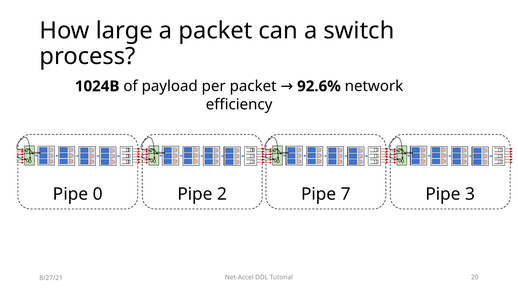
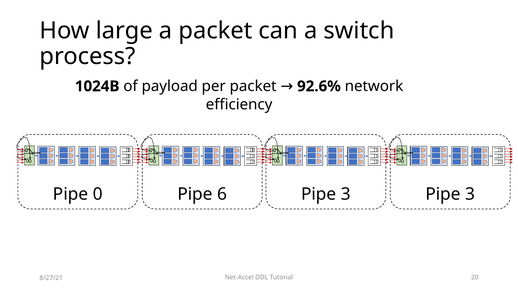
2: 2 -> 6
7 at (346, 194): 7 -> 3
